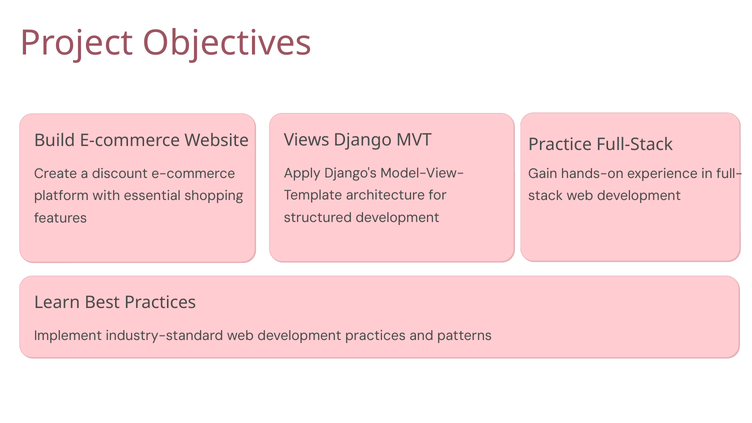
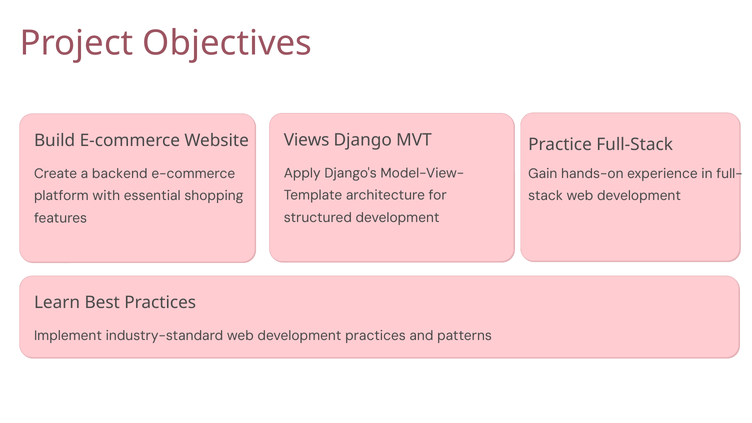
discount: discount -> backend
